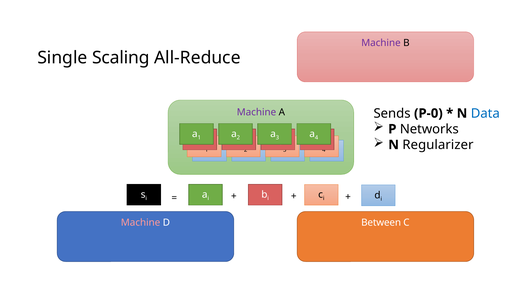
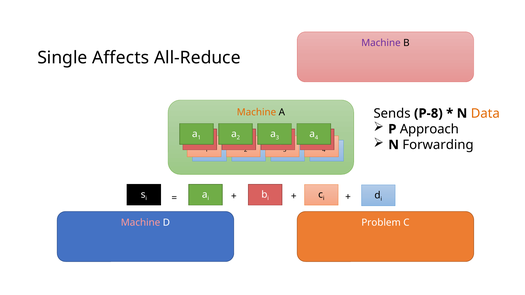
Scaling: Scaling -> Affects
Machine at (256, 112) colour: purple -> orange
P-0: P-0 -> P-8
Data colour: blue -> orange
Networks: Networks -> Approach
Regularizer: Regularizer -> Forwarding
Between: Between -> Problem
